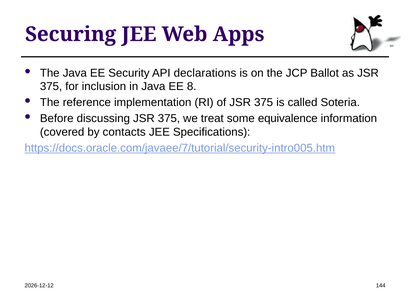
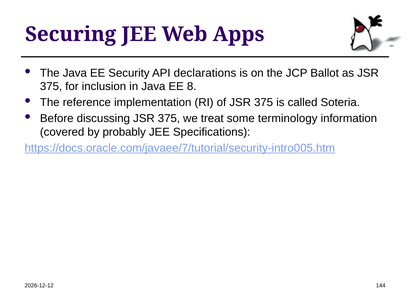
equivalence: equivalence -> terminology
contacts: contacts -> probably
